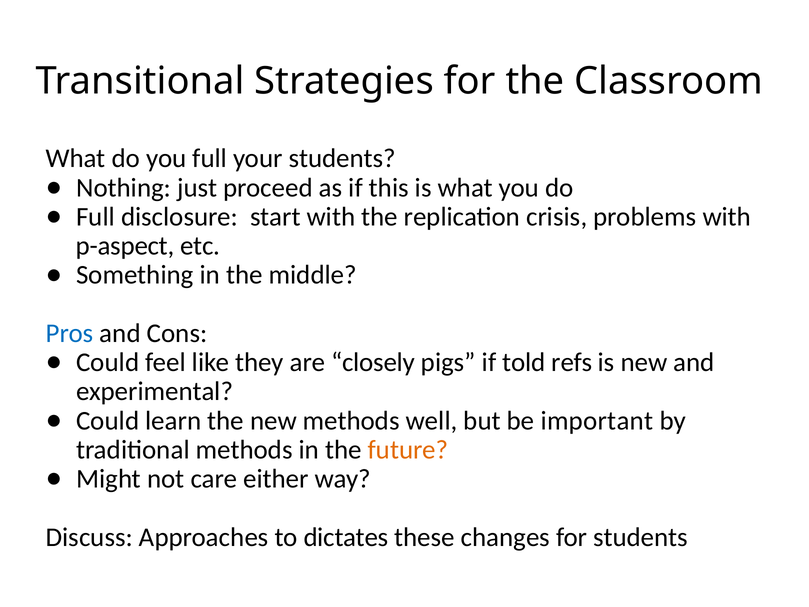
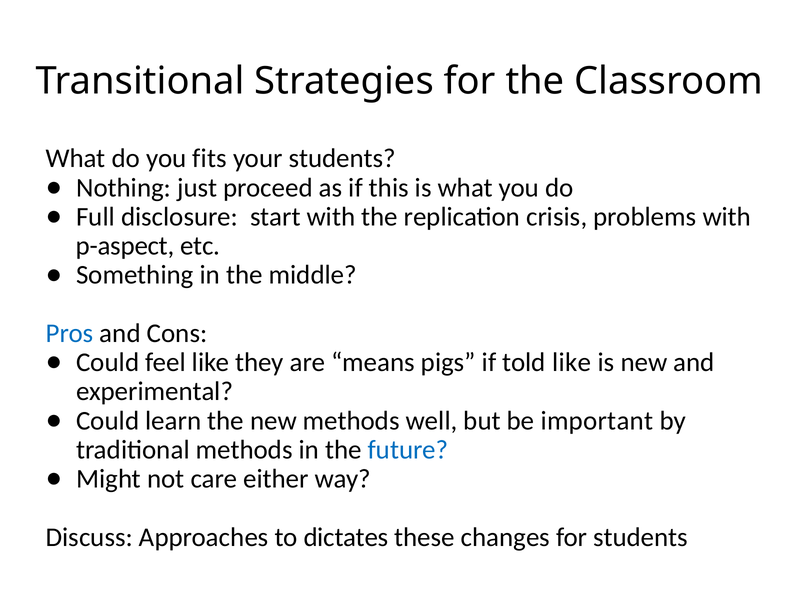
you full: full -> fits
closely: closely -> means
told refs: refs -> like
future colour: orange -> blue
